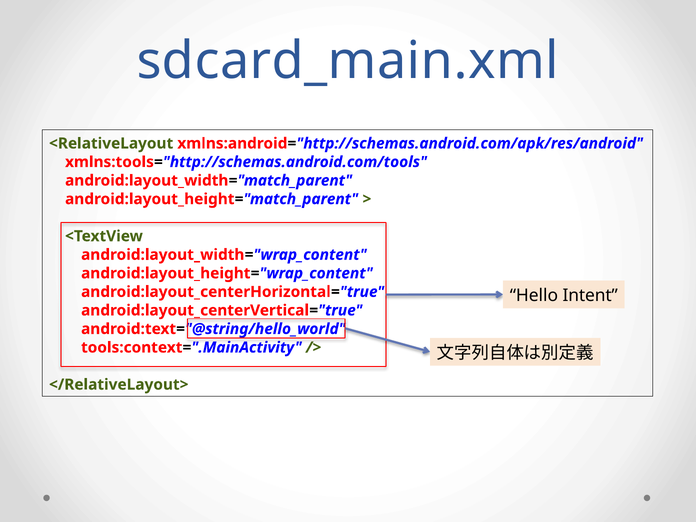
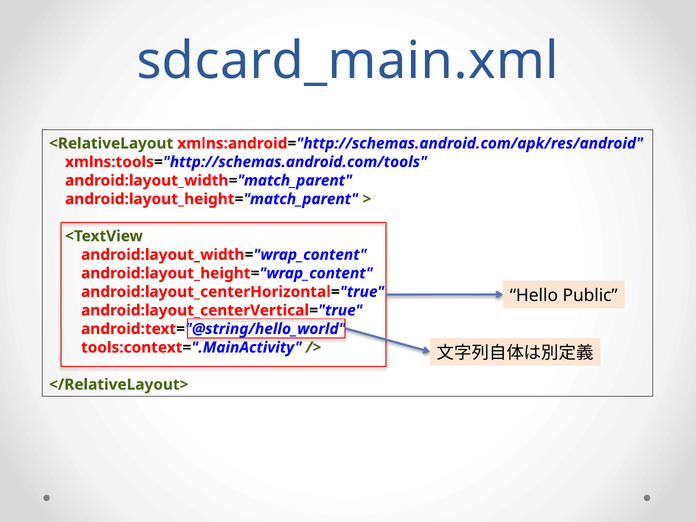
Intent: Intent -> Public
